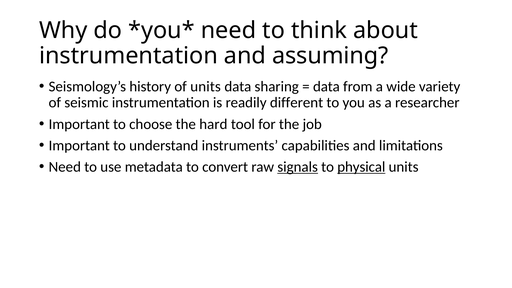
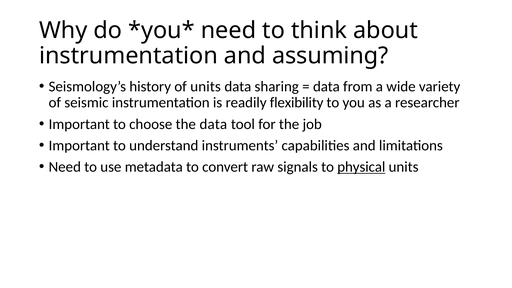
different: different -> flexibility
the hard: hard -> data
signals underline: present -> none
